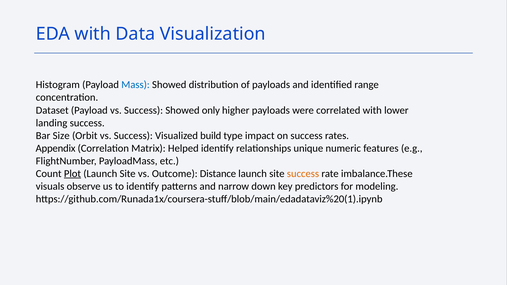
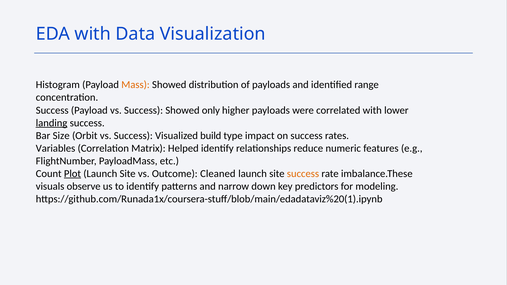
Mass colour: blue -> orange
Dataset at (52, 110): Dataset -> Success
landing underline: none -> present
Appendix: Appendix -> Variables
unique: unique -> reduce
Distance: Distance -> Cleaned
